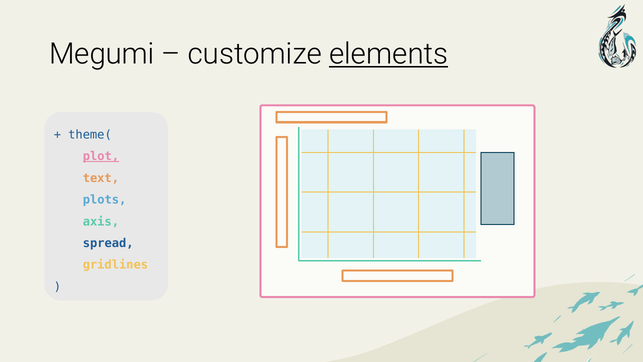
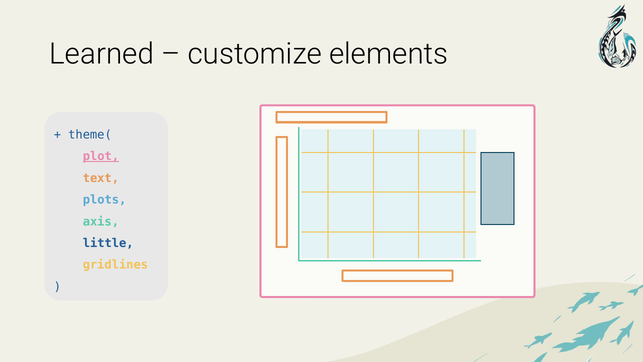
Megumi: Megumi -> Learned
elements underline: present -> none
spread: spread -> little
